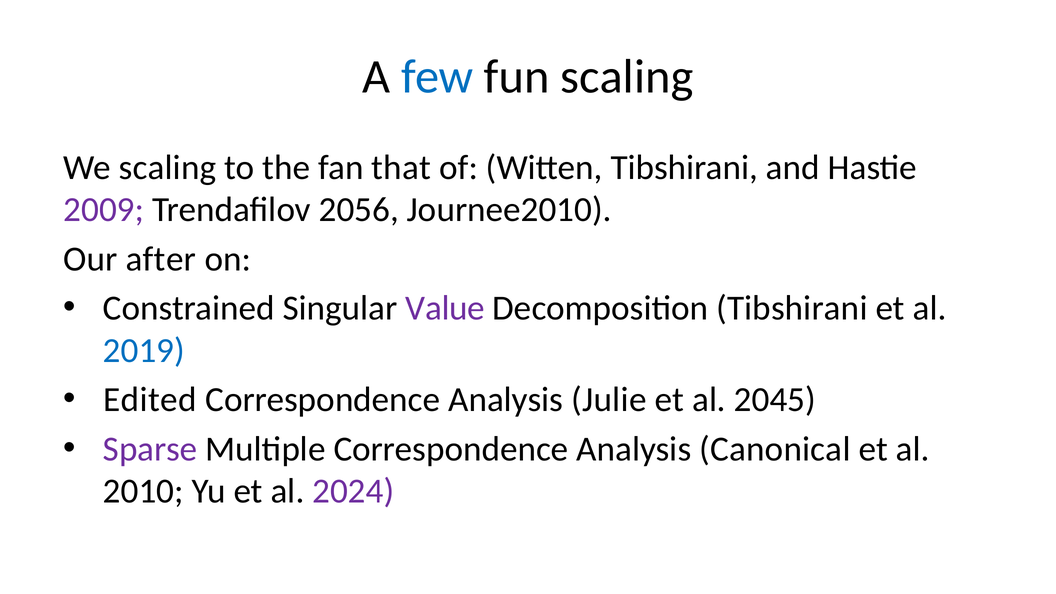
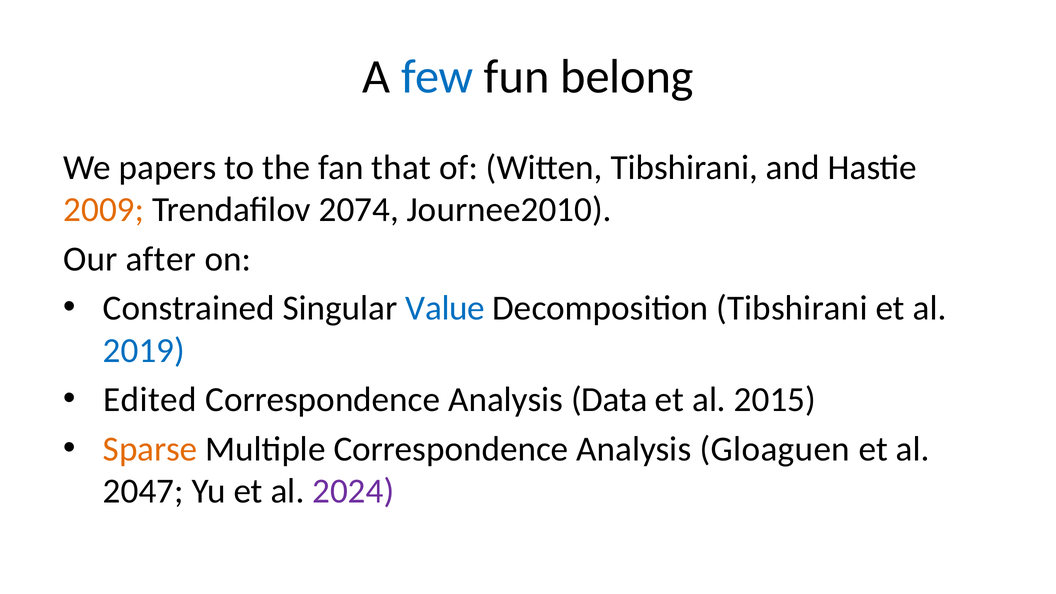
fun scaling: scaling -> belong
We scaling: scaling -> papers
2009 colour: purple -> orange
2056: 2056 -> 2074
Value colour: purple -> blue
Julie: Julie -> Data
2045: 2045 -> 2015
Sparse colour: purple -> orange
Canonical: Canonical -> Gloaguen
2010: 2010 -> 2047
